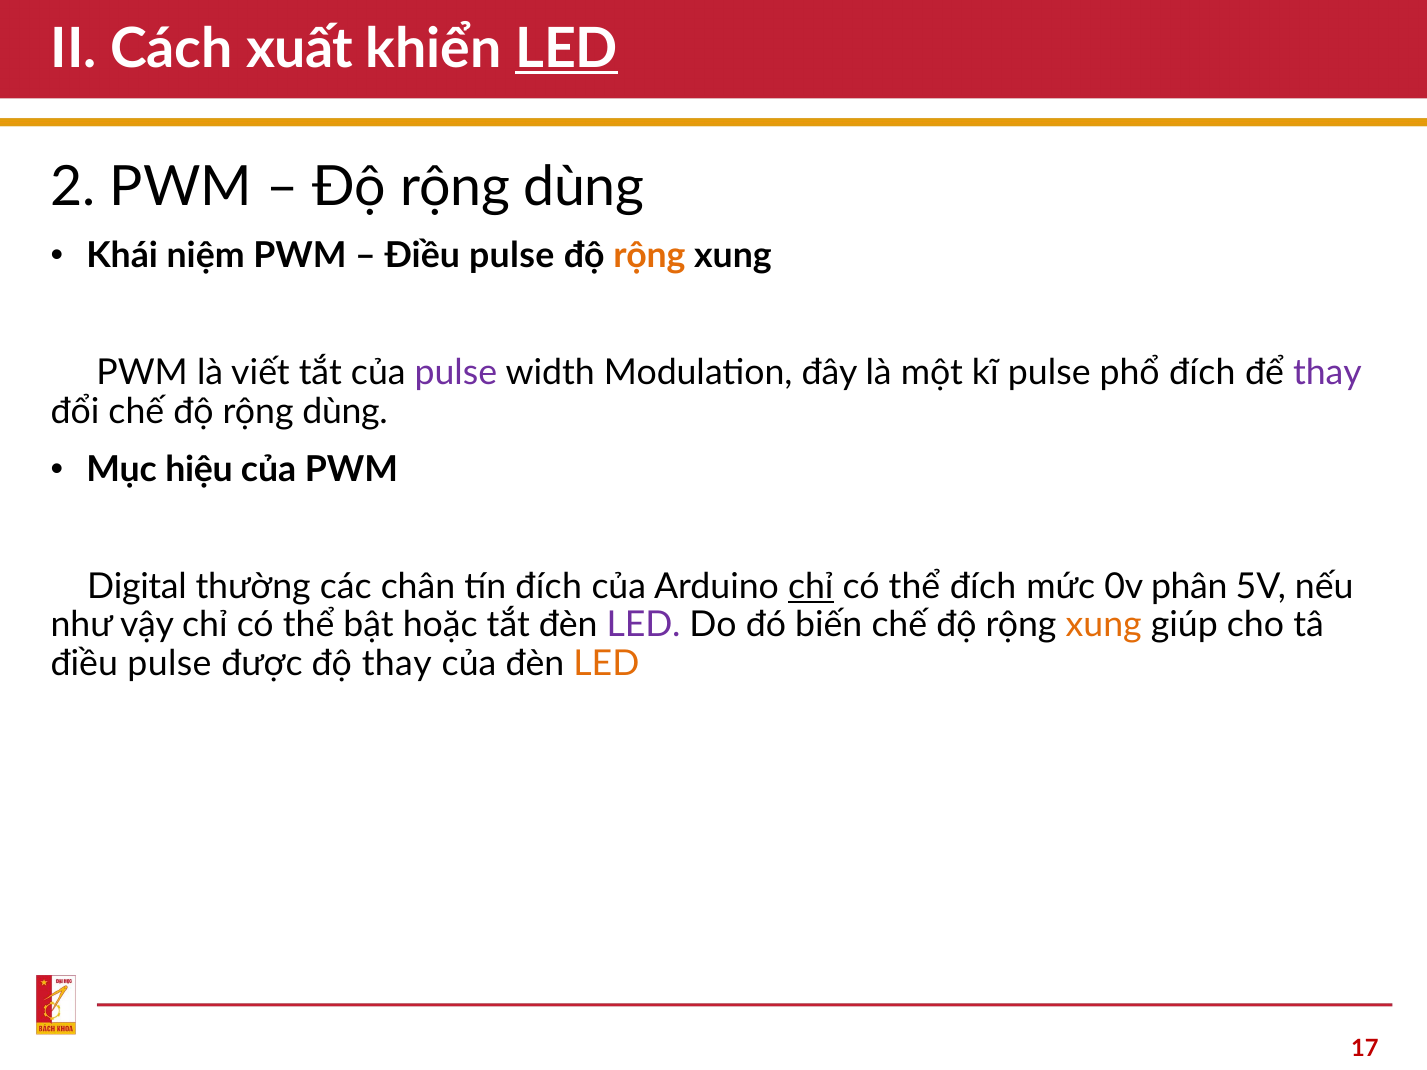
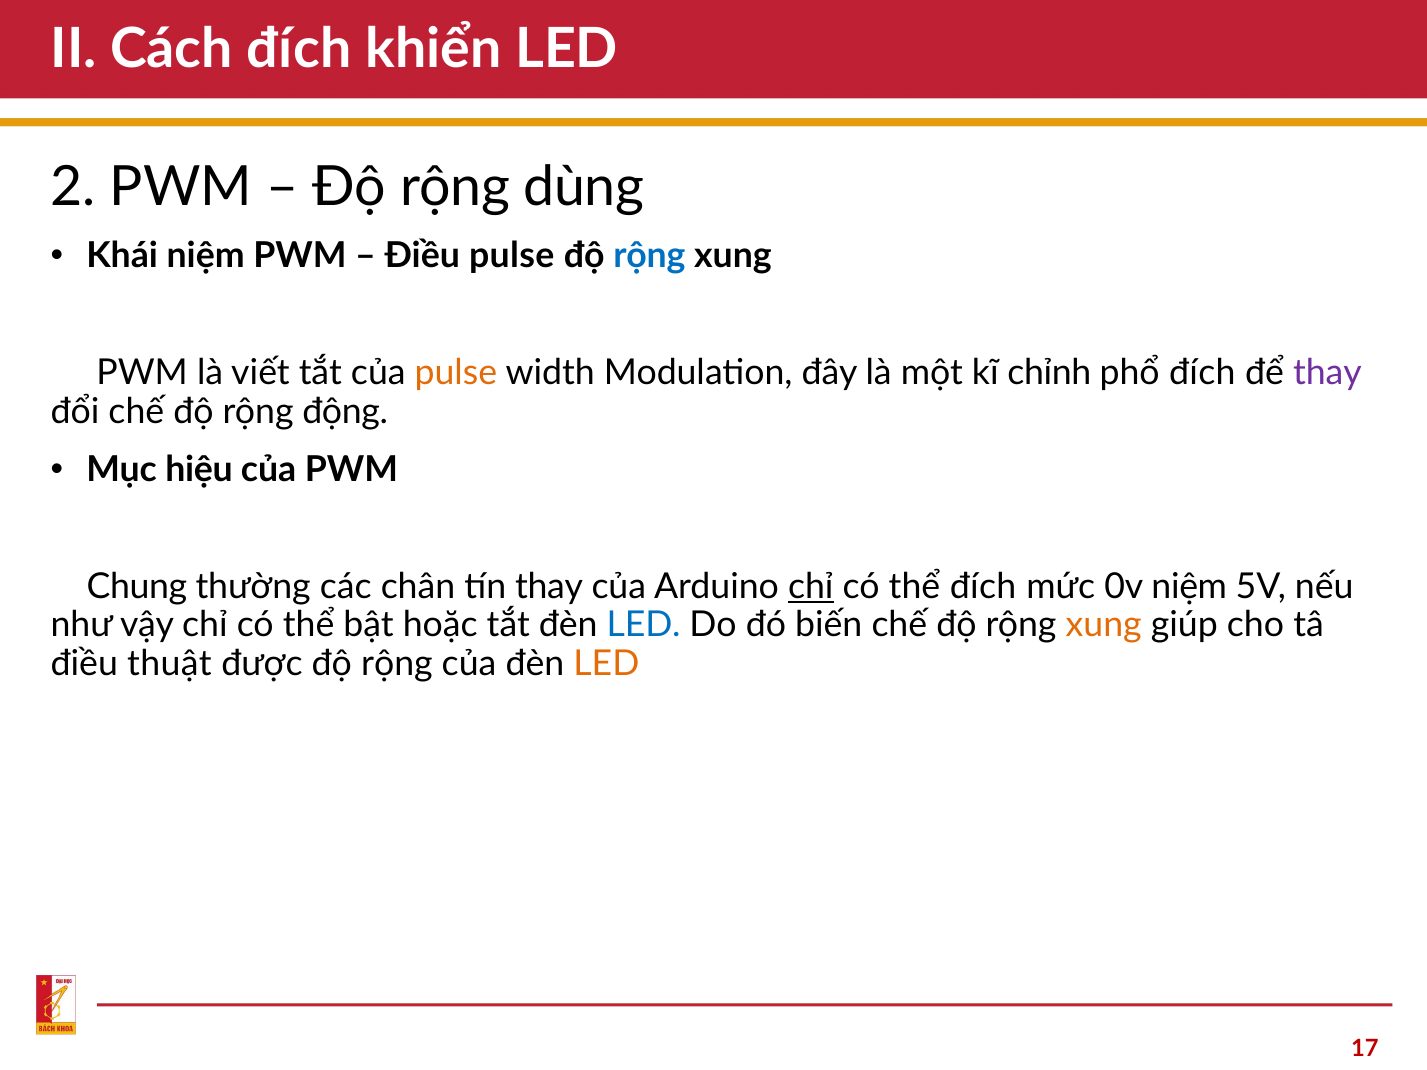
Cách xuất: xuất -> đích
LED at (567, 49) underline: present -> none
rộng at (649, 256) colour: orange -> blue
pulse at (456, 373) colour: purple -> orange
kĩ pulse: pulse -> chỉnh
chế độ rộng dùng: dùng -> động
Digital: Digital -> Chung
tín đích: đích -> thay
0v phân: phân -> niệm
LED at (644, 625) colour: purple -> blue
pulse at (169, 664): pulse -> thuật
được độ thay: thay -> rộng
